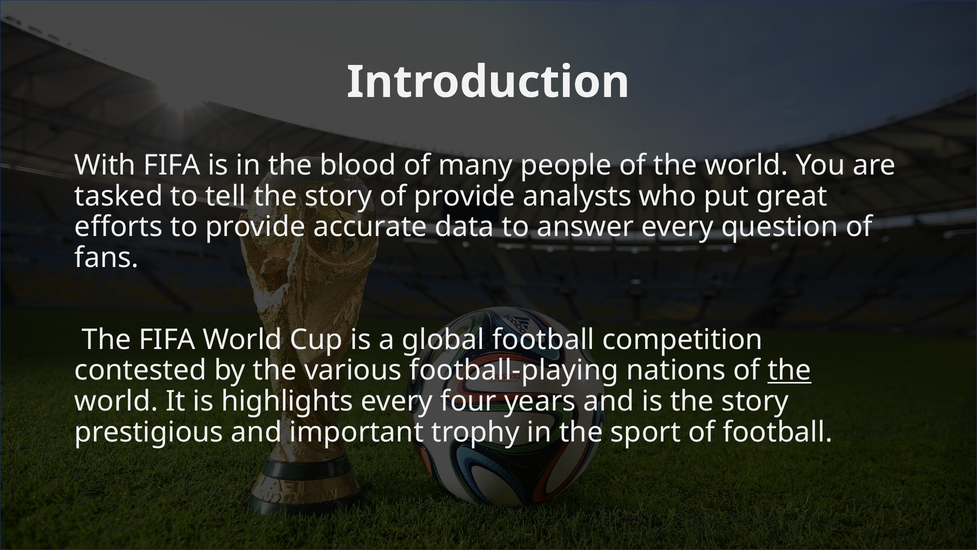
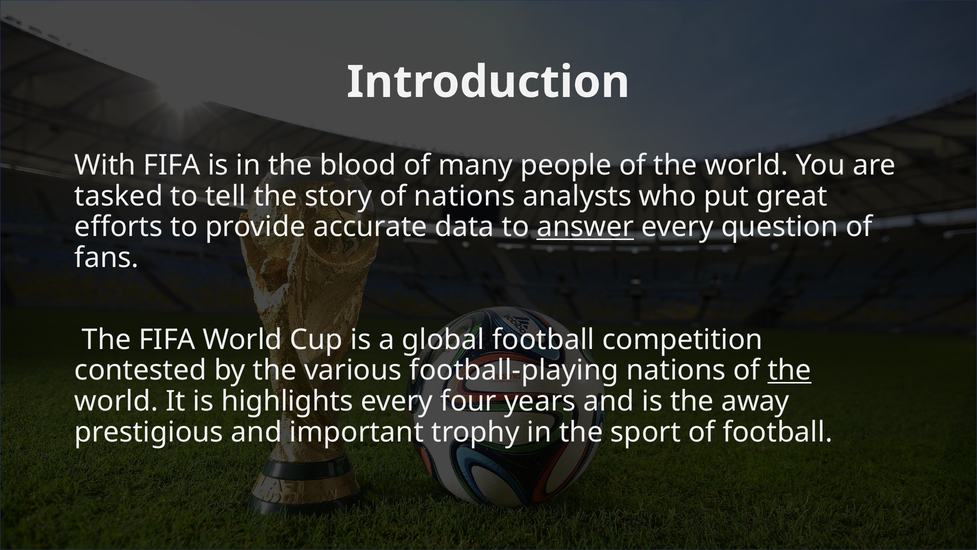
of provide: provide -> nations
answer underline: none -> present
is the story: story -> away
